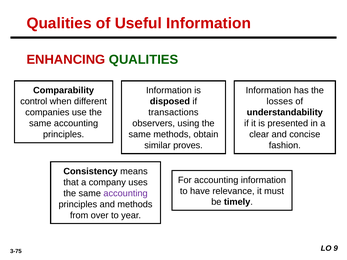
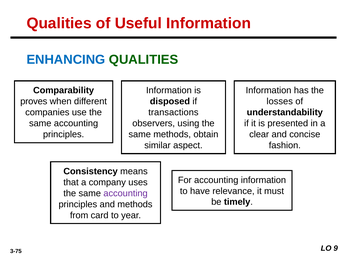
ENHANCING colour: red -> blue
control: control -> proves
proves: proves -> aspect
over: over -> card
